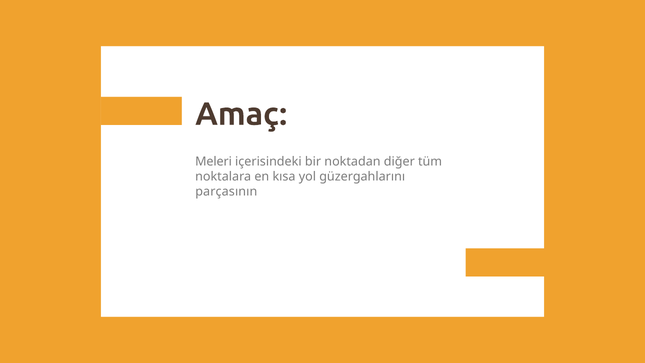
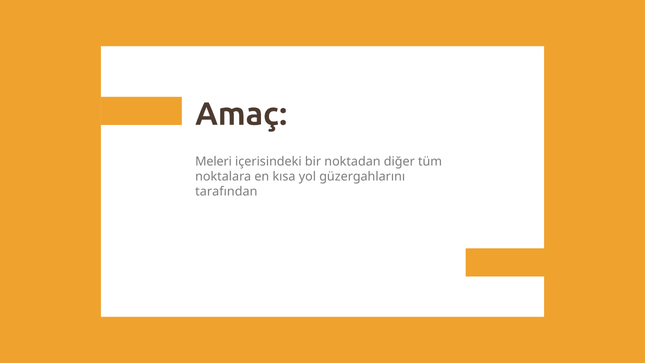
parçasının: parçasının -> tarafından
